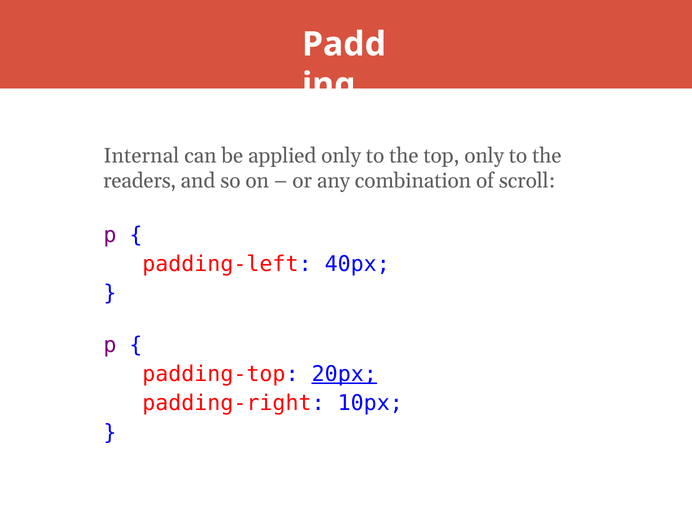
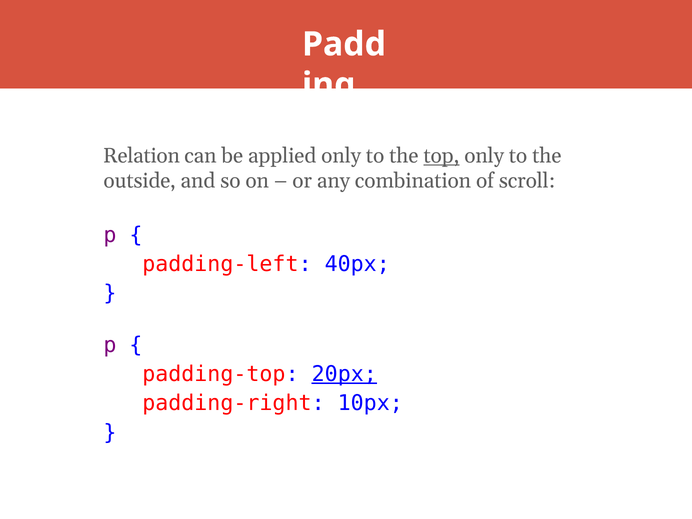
Internal: Internal -> Relation
top underline: none -> present
readers: readers -> outside
